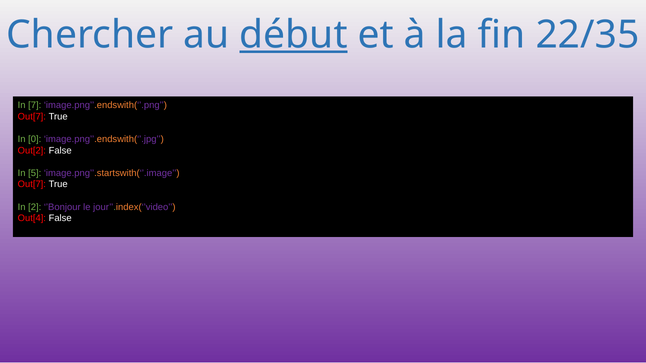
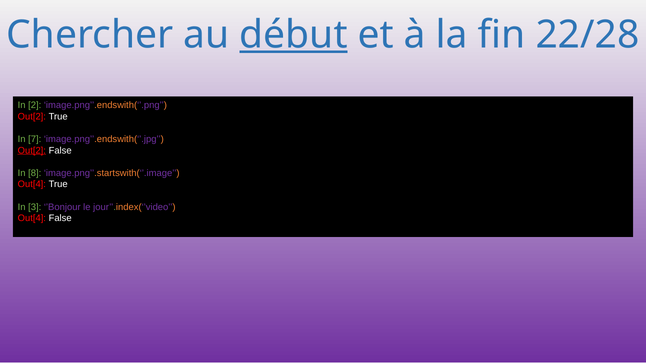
22/35: 22/35 -> 22/28
7: 7 -> 2
Out[7 at (32, 117): Out[7 -> Out[2
0: 0 -> 7
Out[2 at (32, 151) underline: none -> present
5: 5 -> 8
Out[7 at (32, 184): Out[7 -> Out[4
2: 2 -> 3
